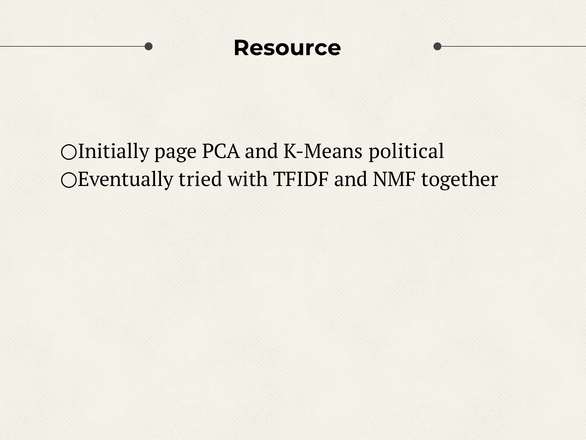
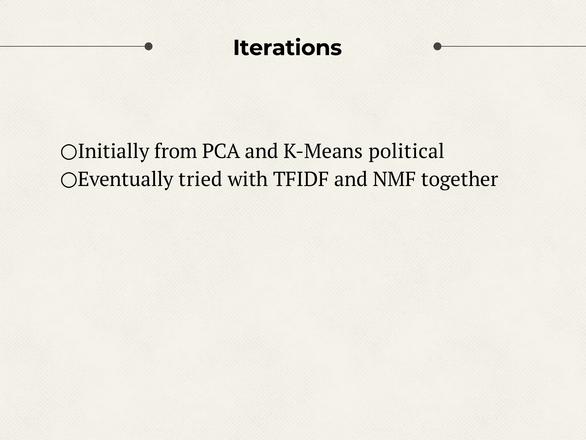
Resource: Resource -> Iterations
page: page -> from
